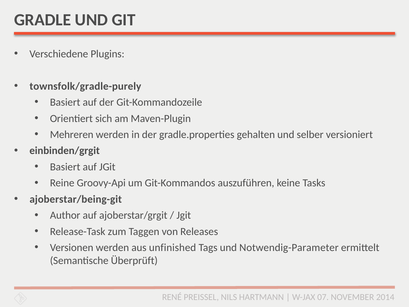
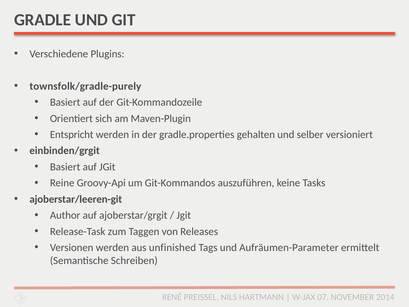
Mehreren: Mehreren -> Entspricht
ajoberstar/being-git: ajoberstar/being-git -> ajoberstar/leeren-git
Notwendig-Parameter: Notwendig-Parameter -> Aufräumen-Parameter
Überprüft: Überprüft -> Schreiben
